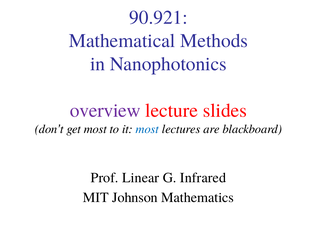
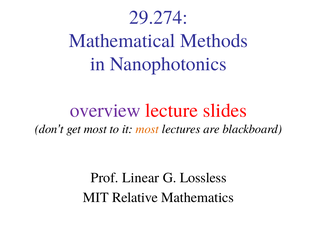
90.921: 90.921 -> 29.274
most at (147, 129) colour: blue -> orange
Infrared: Infrared -> Lossless
Johnson: Johnson -> Relative
